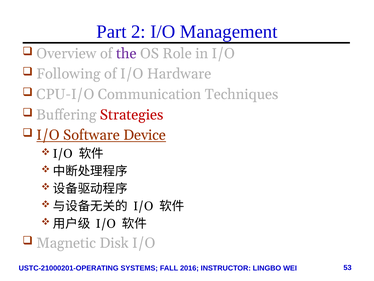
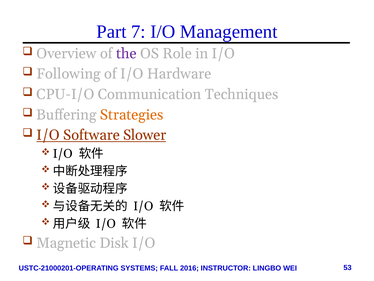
2: 2 -> 7
Strategies colour: red -> orange
Device: Device -> Slower
